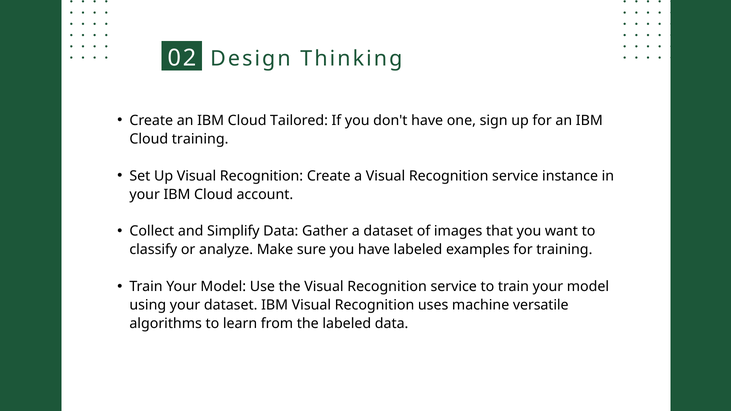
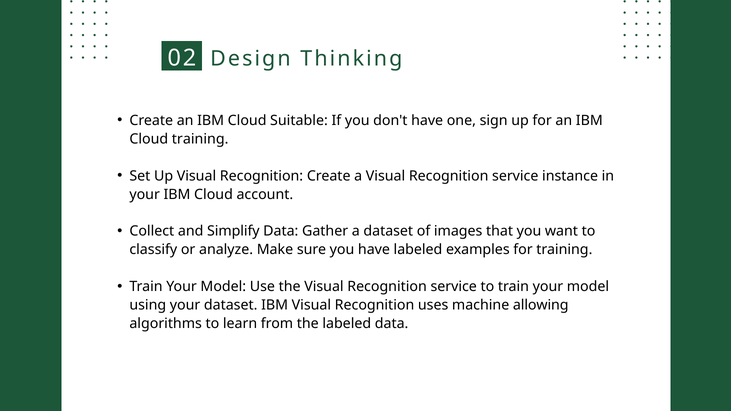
Tailored: Tailored -> Suitable
versatile: versatile -> allowing
